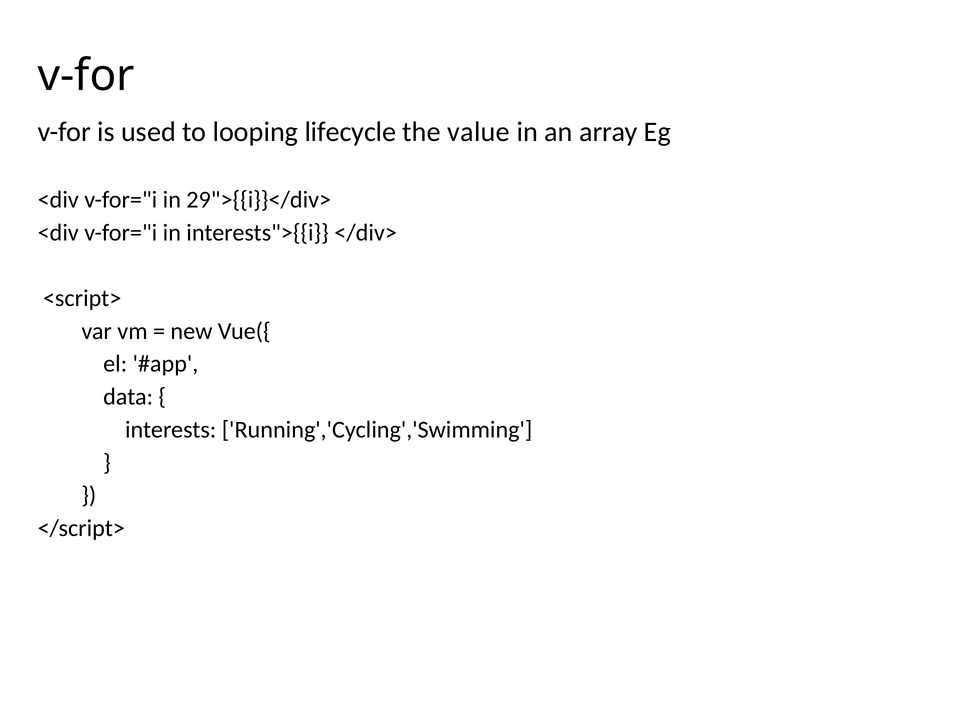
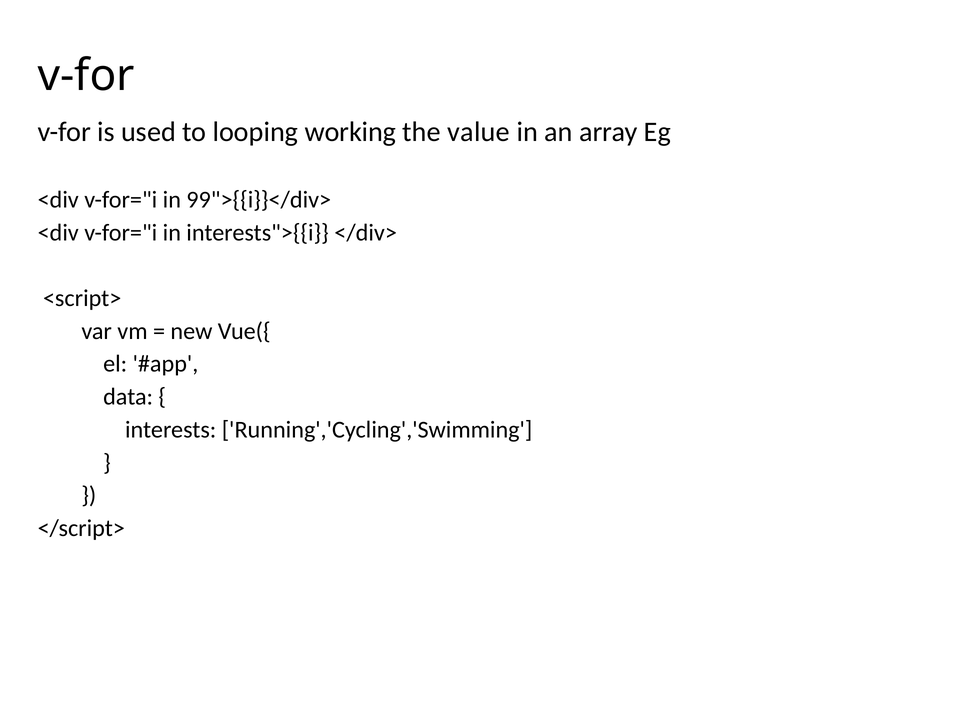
lifecycle: lifecycle -> working
29">{{i}}</div>: 29">{{i}}</div> -> 99">{{i}}</div>
